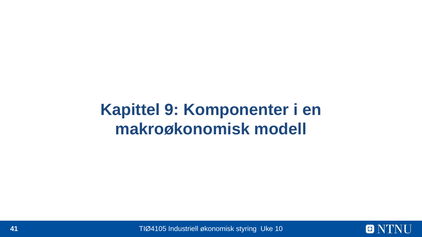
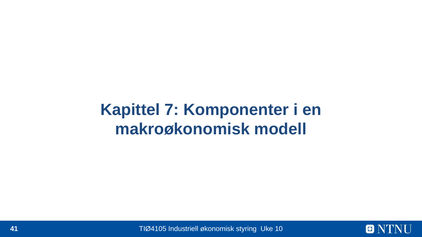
9: 9 -> 7
